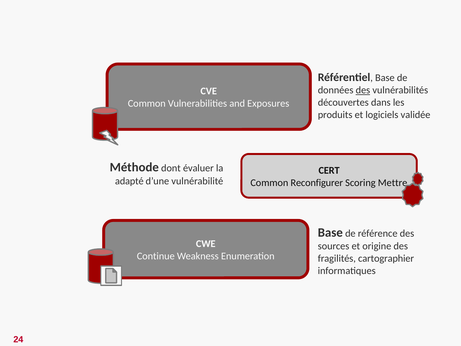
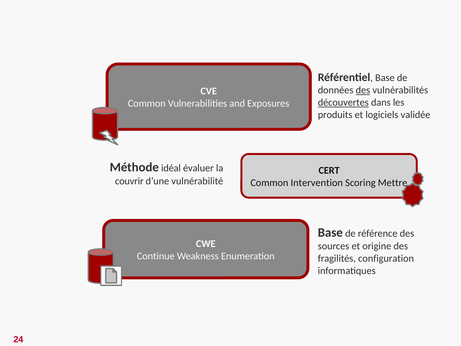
découvertes underline: none -> present
dont: dont -> idéal
adapté: adapté -> couvrir
Reconfigurer: Reconfigurer -> Intervention
cartographier: cartographier -> configuration
